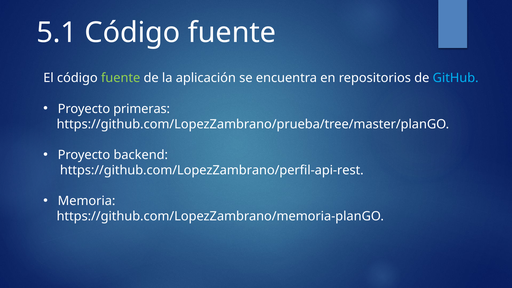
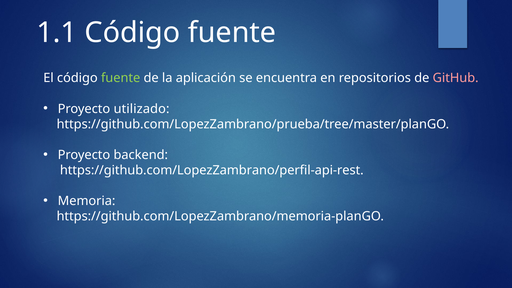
5.1: 5.1 -> 1.1
GitHub colour: light blue -> pink
primeras: primeras -> utilizado
